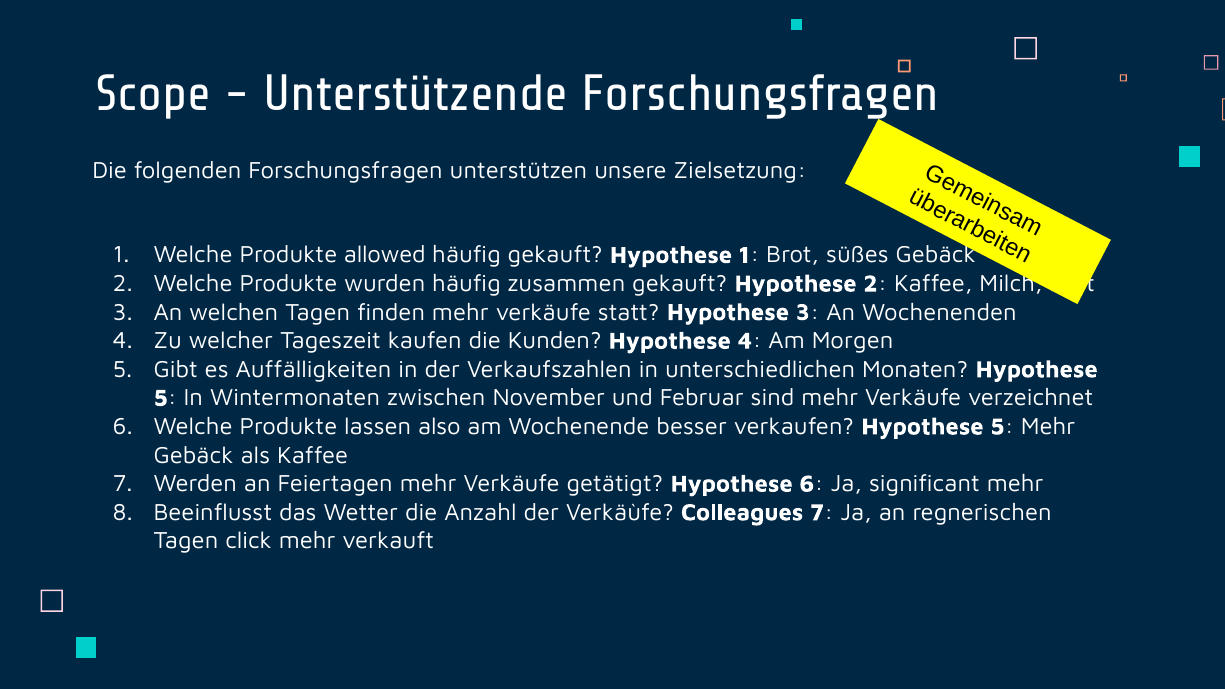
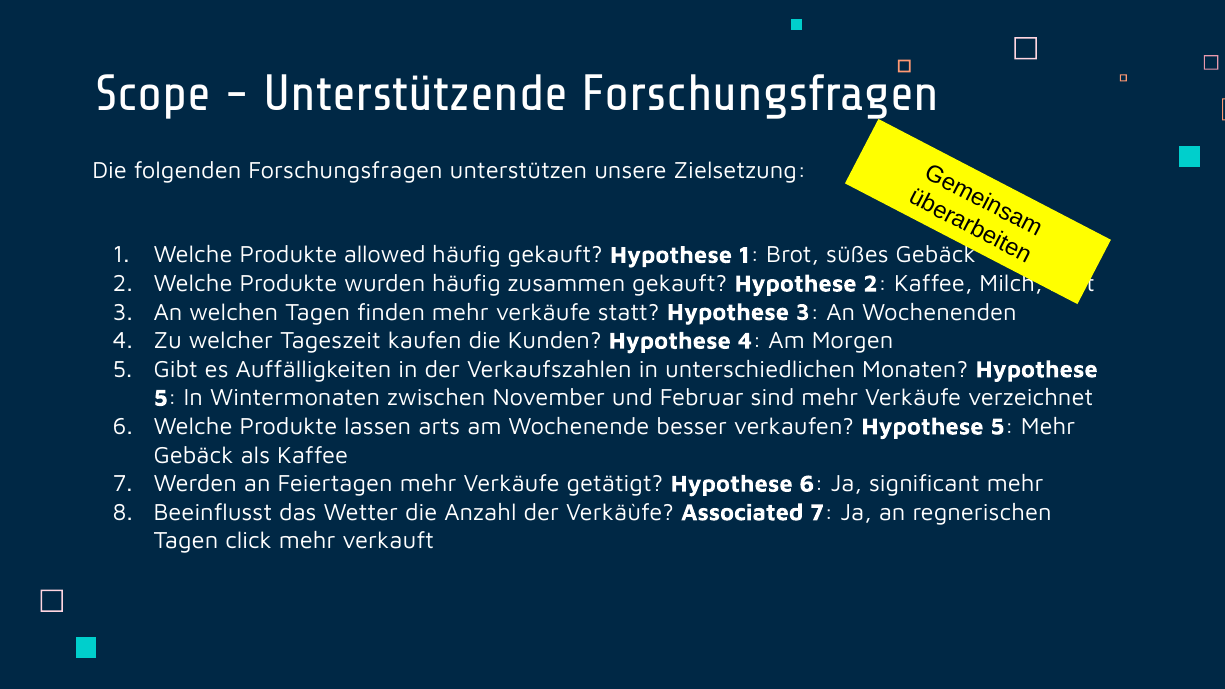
also: also -> arts
Colleagues: Colleagues -> Associated
